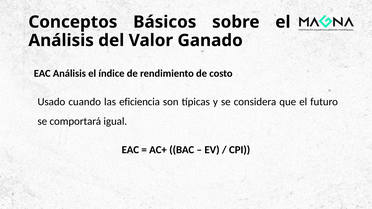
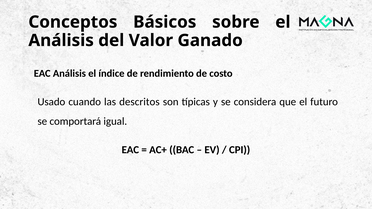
eficiencia: eficiencia -> descritos
